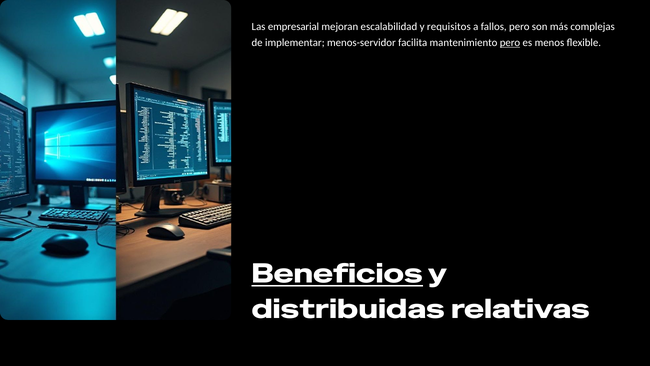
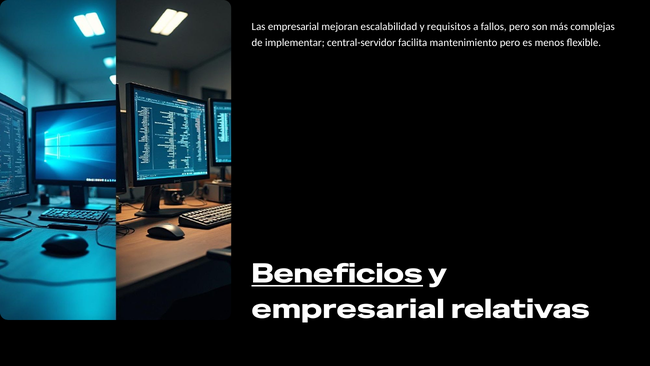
menos-servidor: menos-servidor -> central-servidor
pero at (510, 43) underline: present -> none
distribuidas at (348, 309): distribuidas -> empresarial
